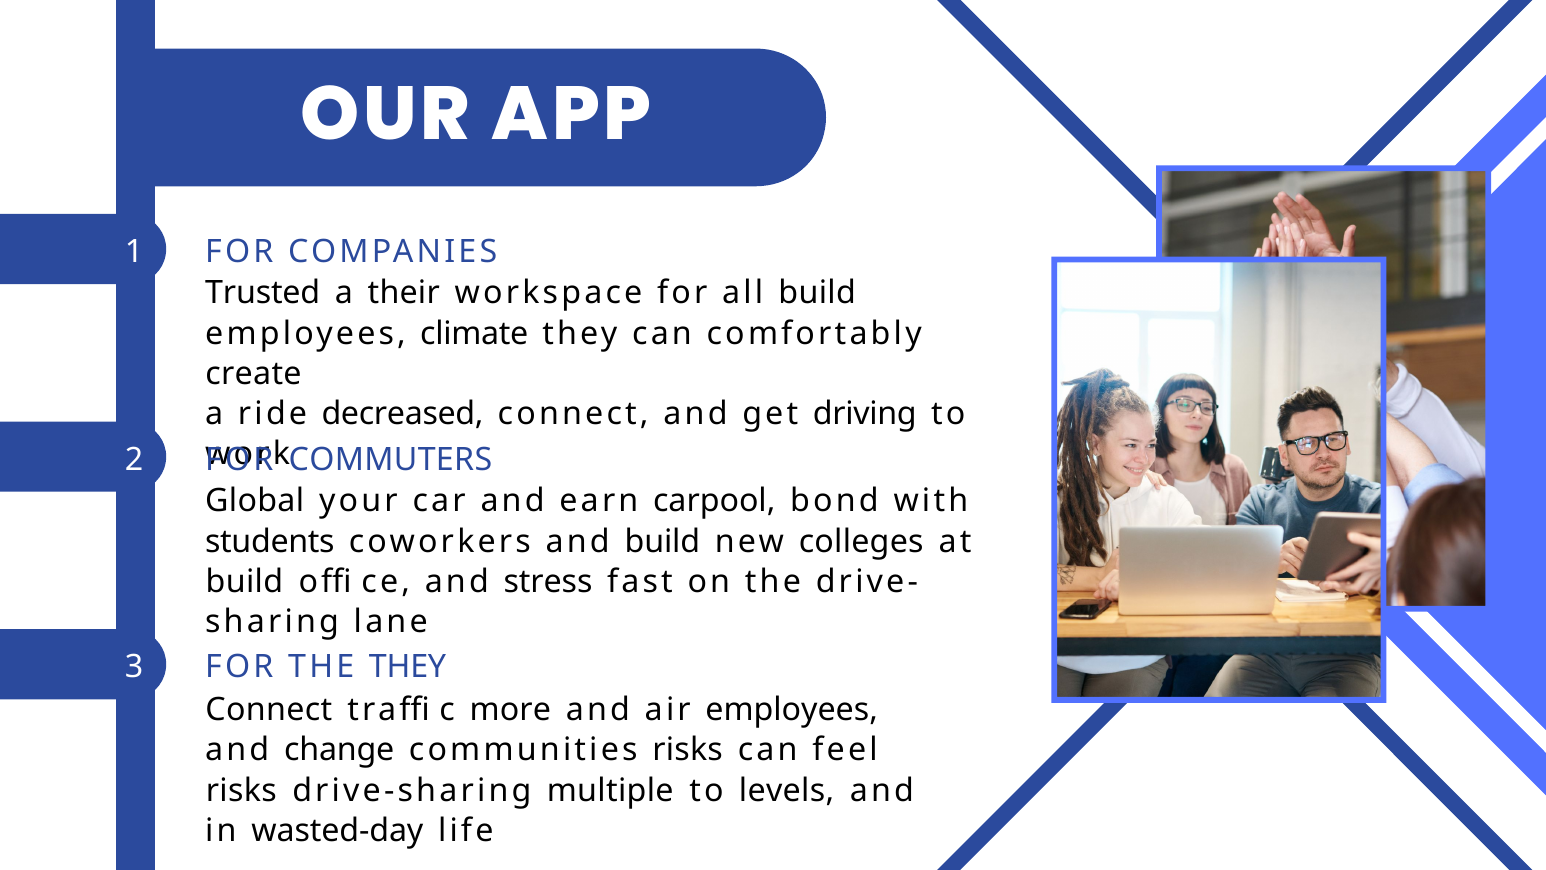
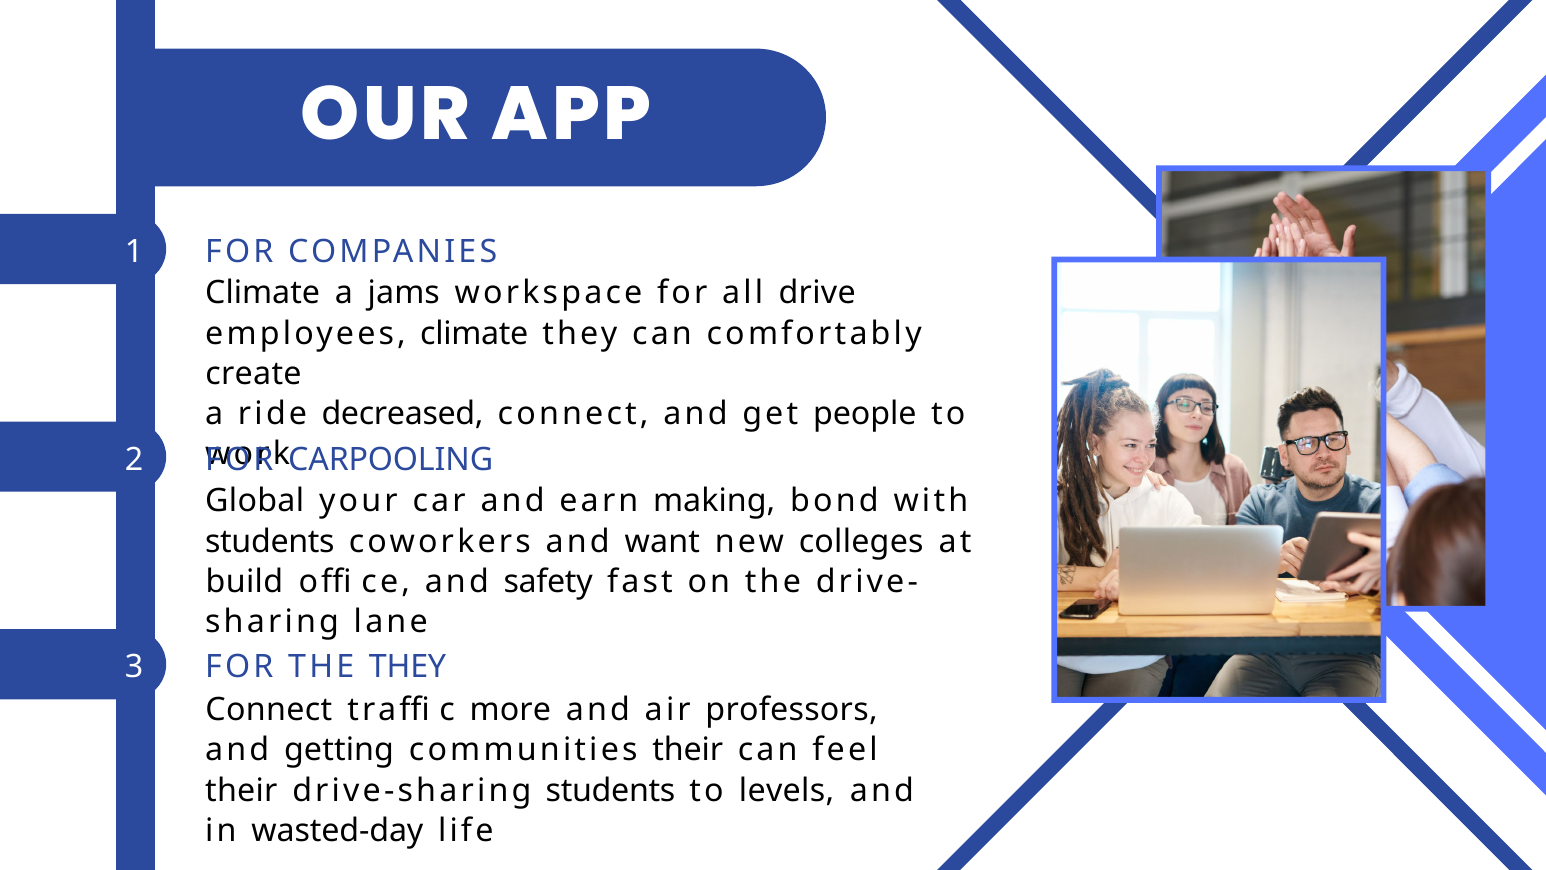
Trusted at (263, 293): Trusted -> Climate
their: their -> jams
all build: build -> drive
driving: driving -> people
COMMUTERS: COMMUTERS -> CARPOOLING
carpool: carpool -> making
and build: build -> want
stress: stress -> safety
air employees: employees -> professors
change: change -> getting
communities risks: risks -> their
risks at (241, 790): risks -> their
drive-sharing multiple: multiple -> students
